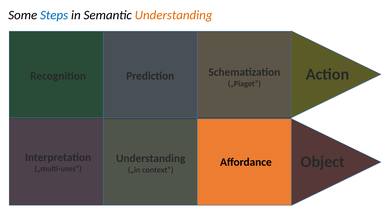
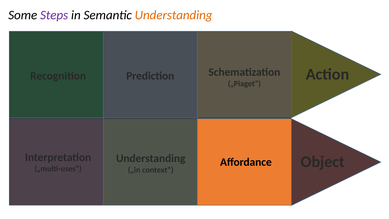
Steps colour: blue -> purple
